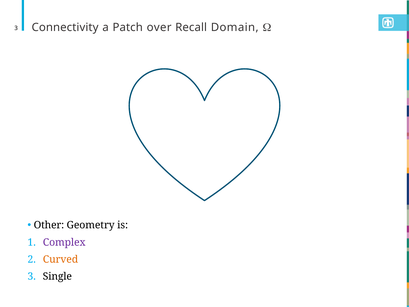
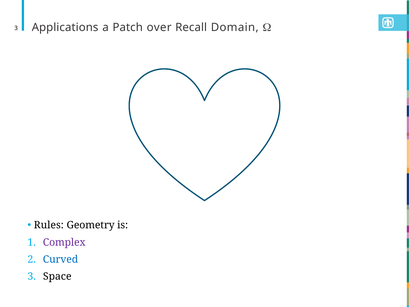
Connectivity: Connectivity -> Applications
Other: Other -> Rules
Curved colour: orange -> blue
Single: Single -> Space
